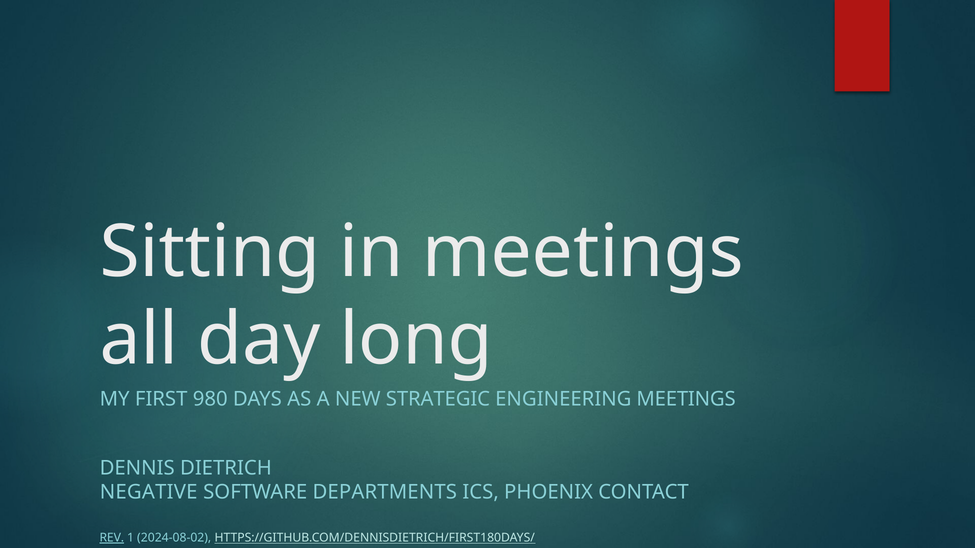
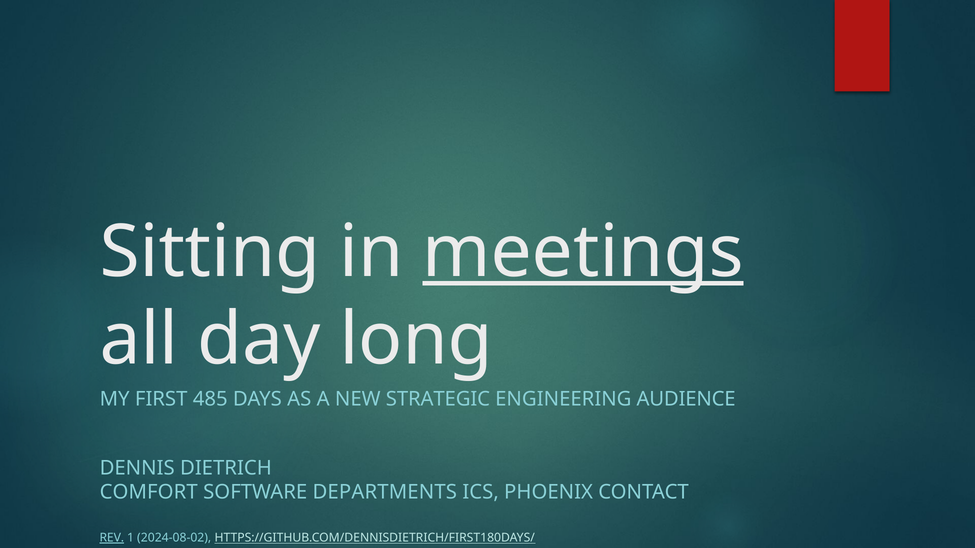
meetings at (583, 252) underline: none -> present
980: 980 -> 485
ENGINEERING MEETINGS: MEETINGS -> AUDIENCE
NEGATIVE: NEGATIVE -> COMFORT
